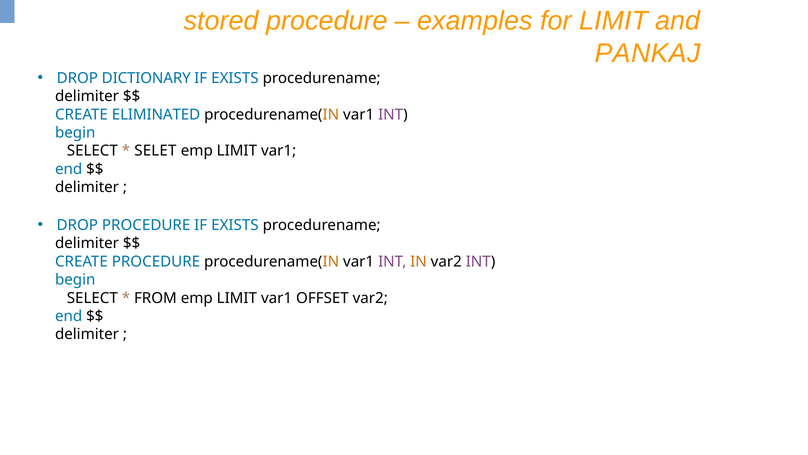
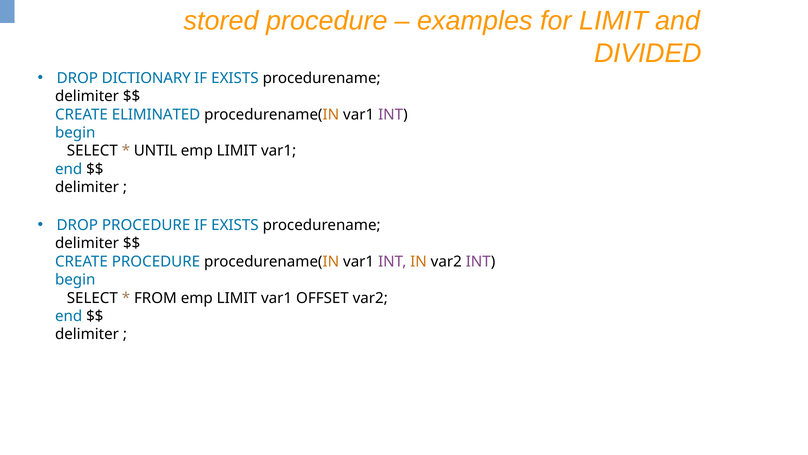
PANKAJ: PANKAJ -> DIVIDED
SELET: SELET -> UNTIL
